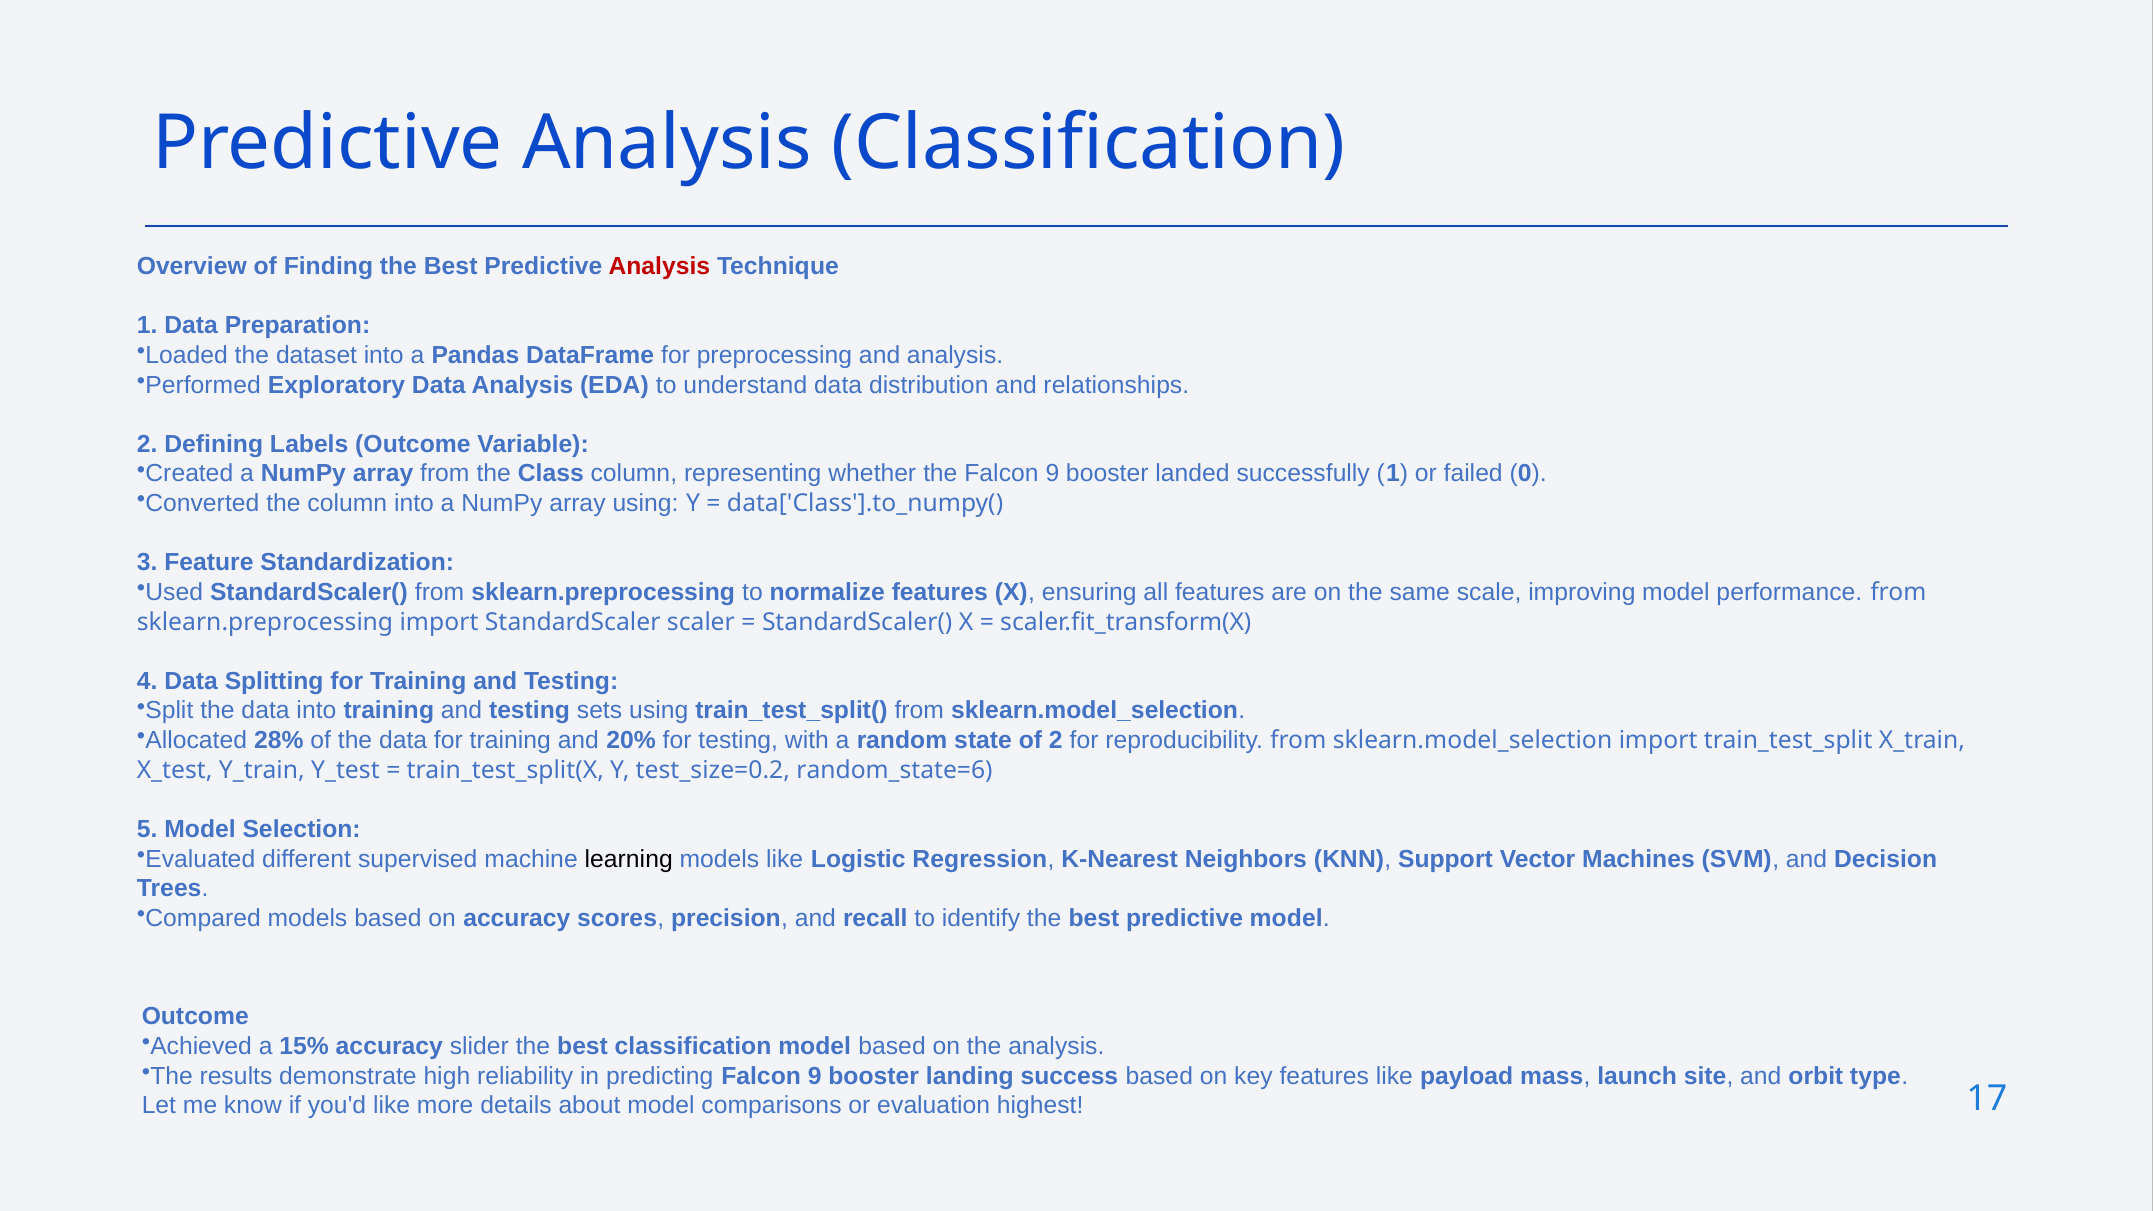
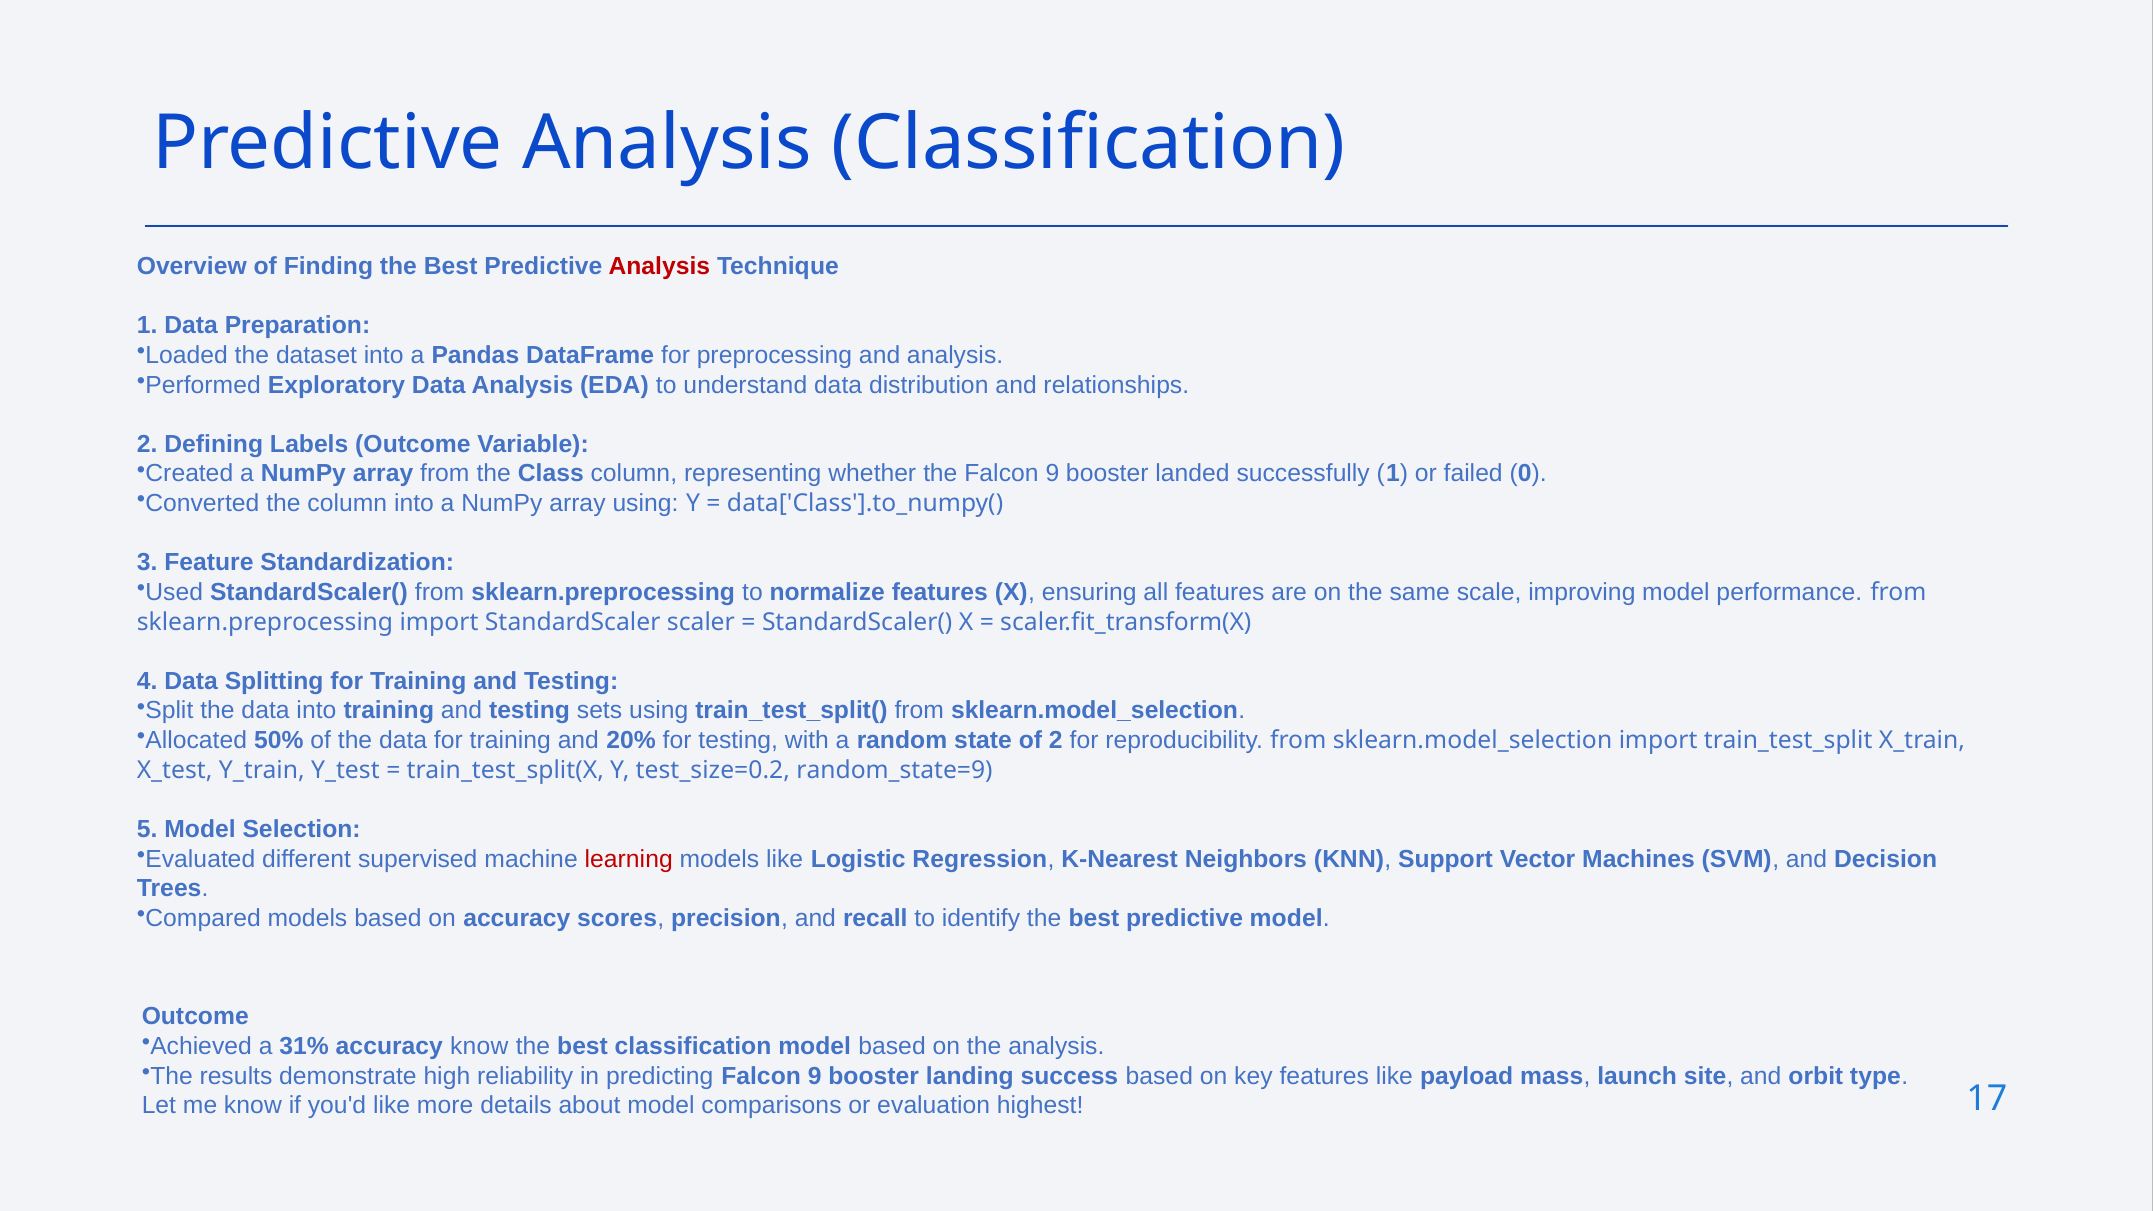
28%: 28% -> 50%
random_state=6: random_state=6 -> random_state=9
learning colour: black -> red
15%: 15% -> 31%
accuracy slider: slider -> know
